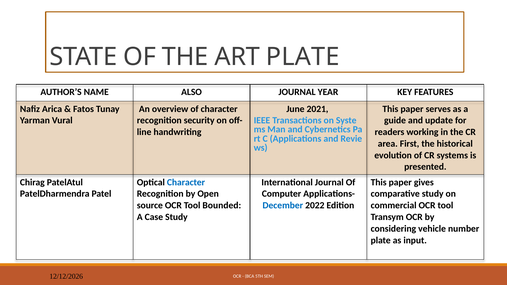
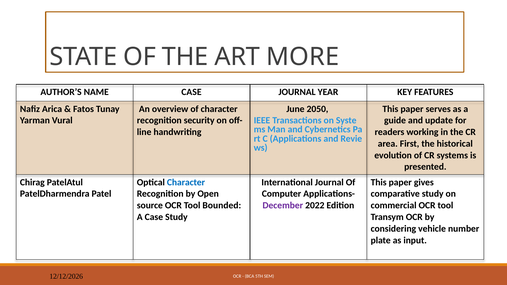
ART PLATE: PLATE -> MORE
NAME ALSO: ALSO -> CASE
2021: 2021 -> 2050
December colour: blue -> purple
